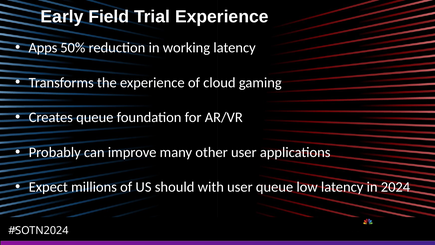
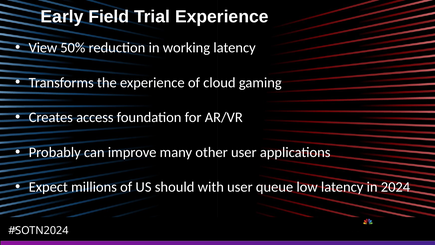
Apps: Apps -> View
Creates queue: queue -> access
